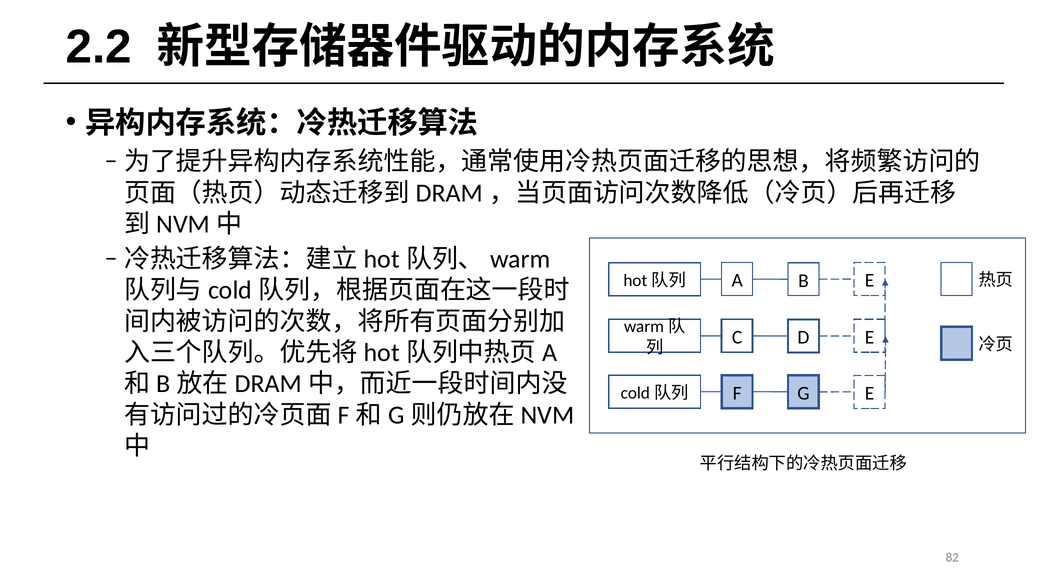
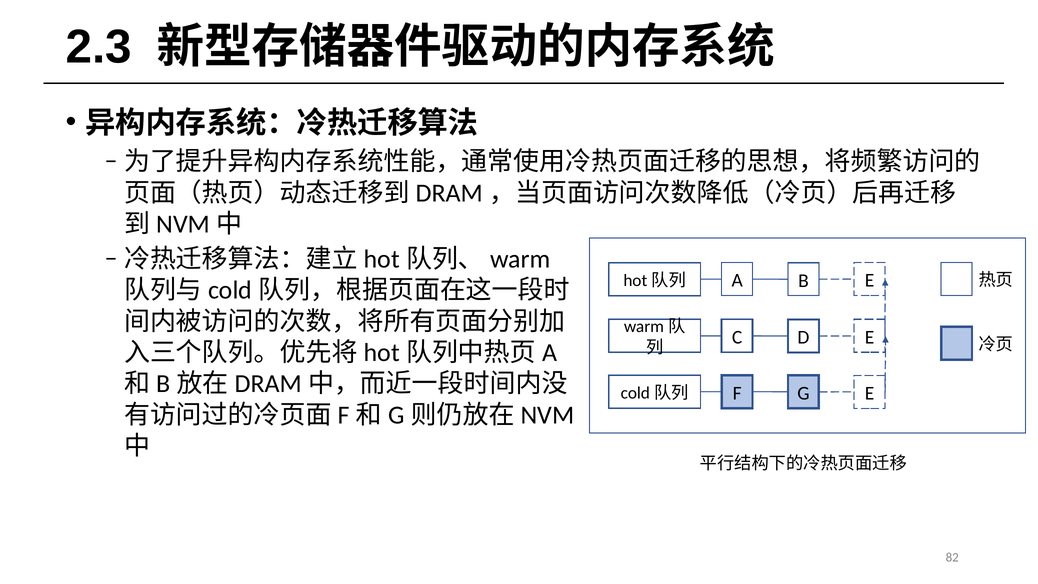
2.2: 2.2 -> 2.3
